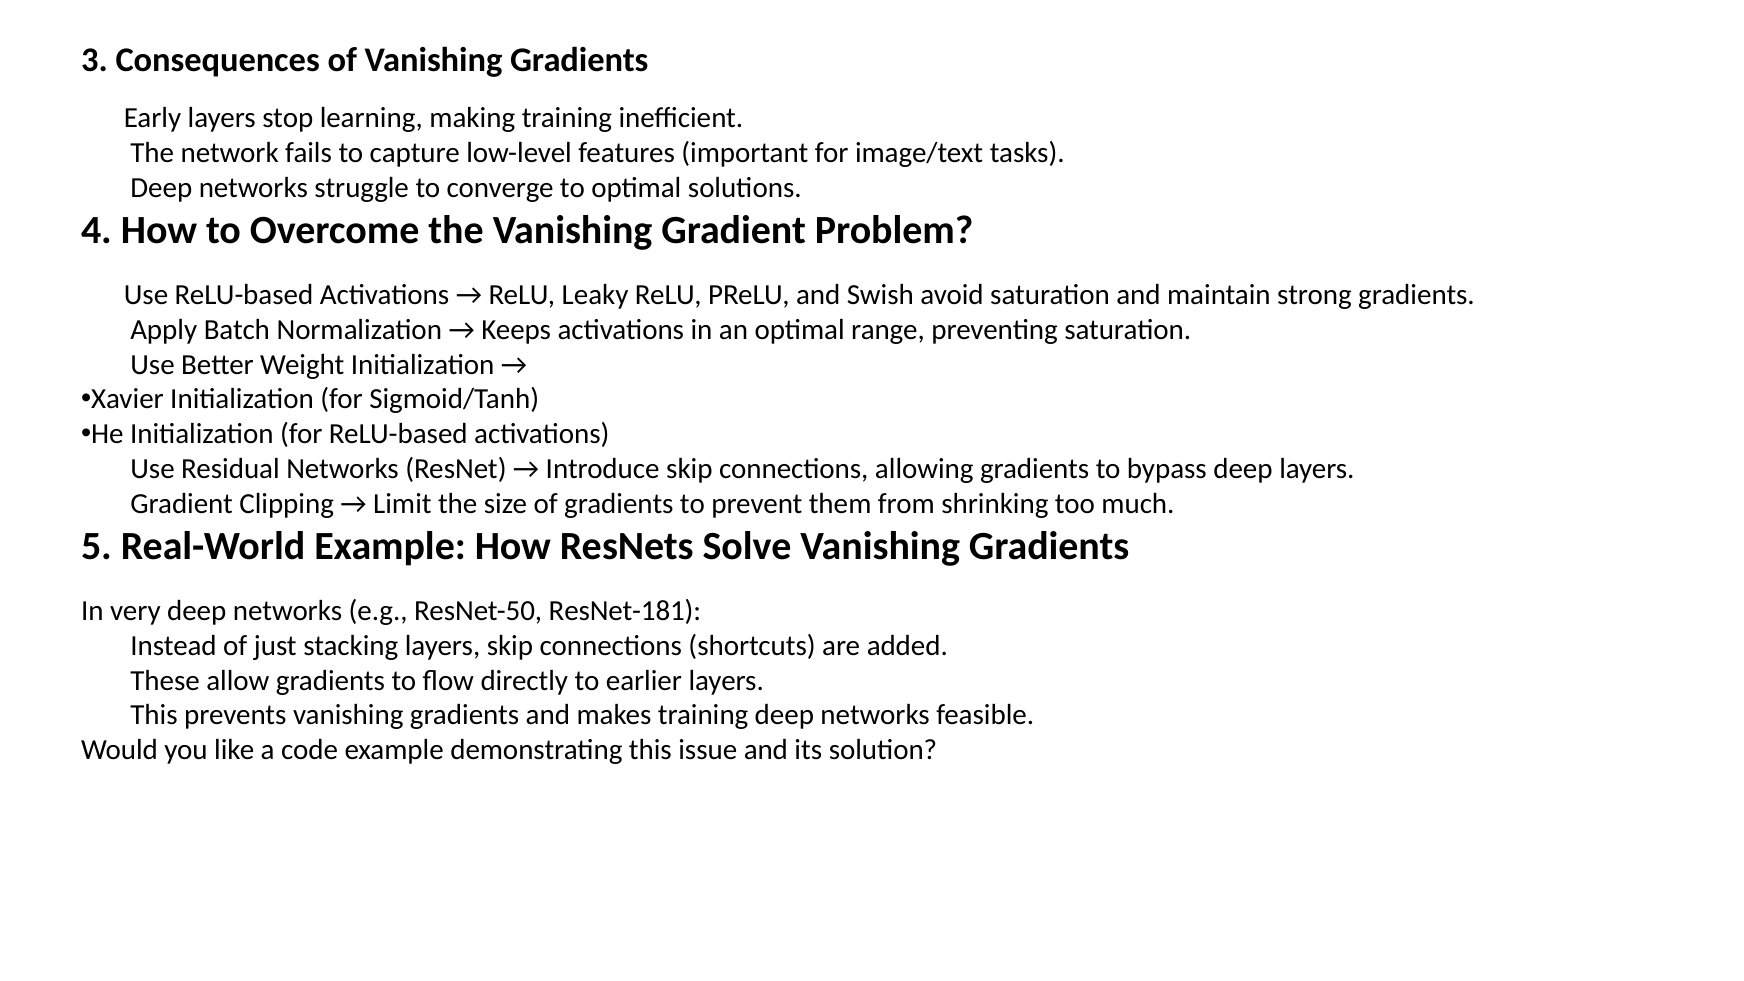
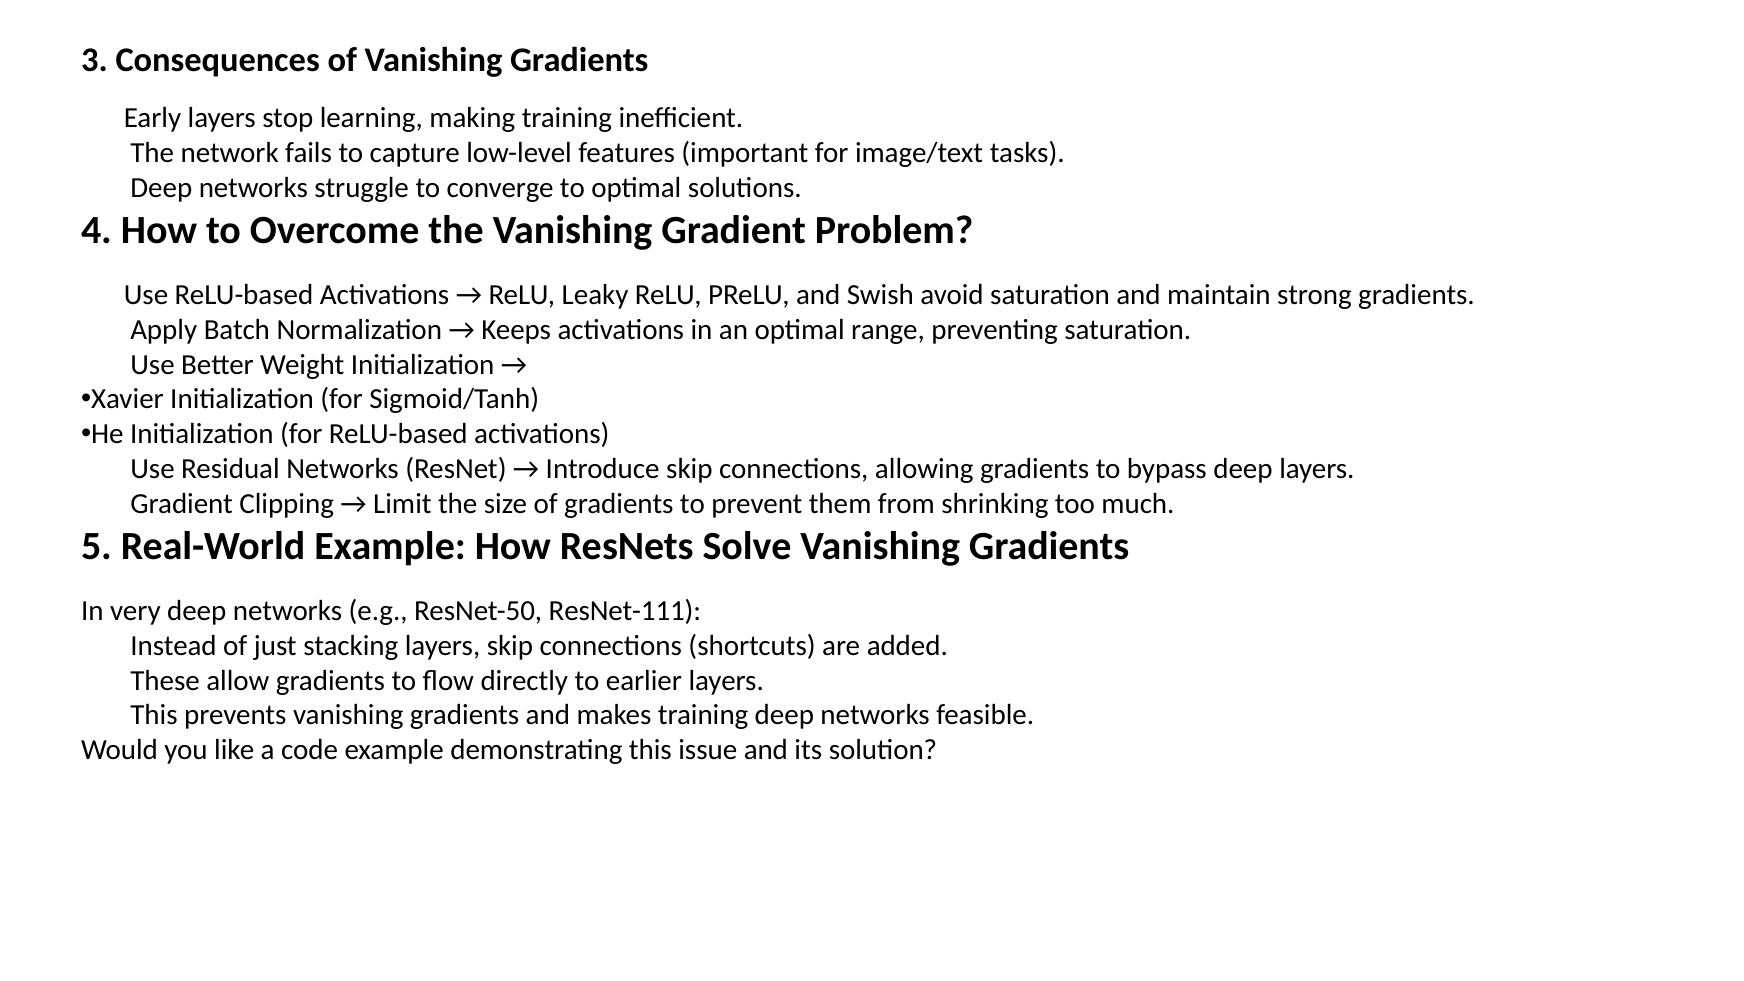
ResNet-181: ResNet-181 -> ResNet-111
